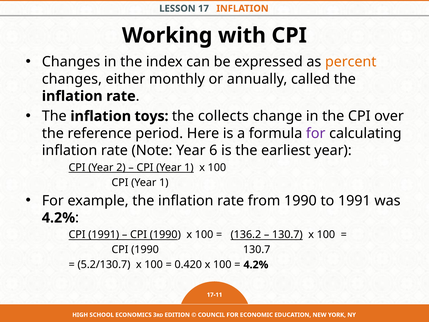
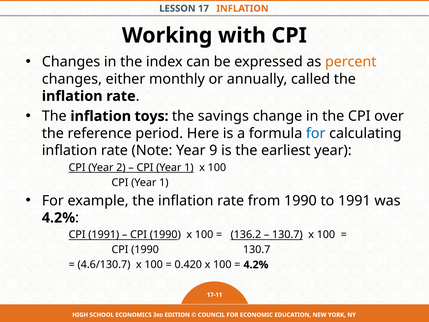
collects: collects -> savings
for at (316, 133) colour: purple -> blue
6: 6 -> 9
5.2/130.7: 5.2/130.7 -> 4.6/130.7
